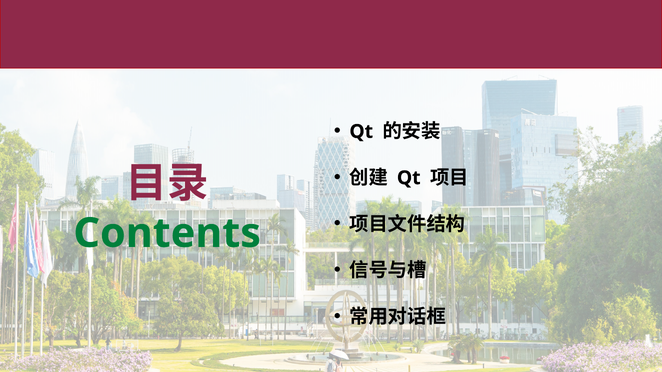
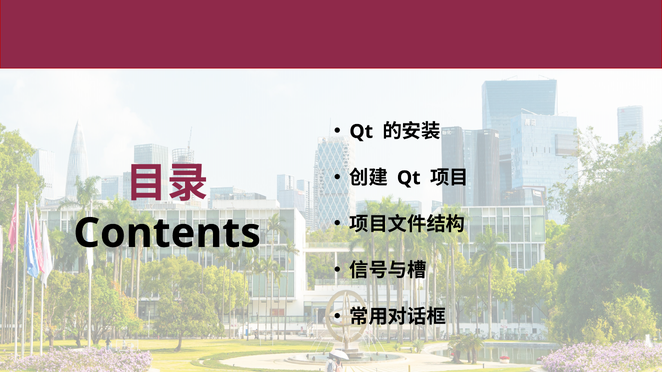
Contents colour: green -> black
